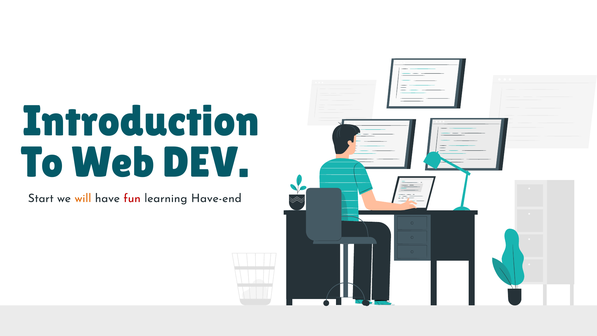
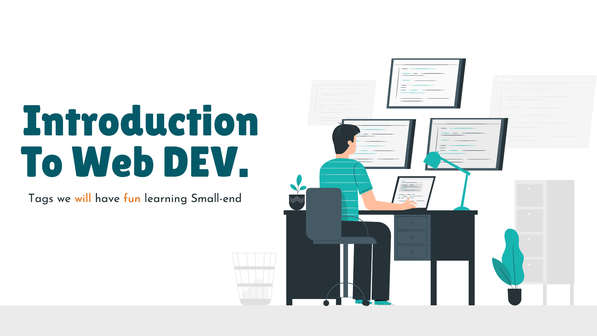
Start: Start -> Tags
fun colour: red -> orange
Have-end: Have-end -> Small-end
